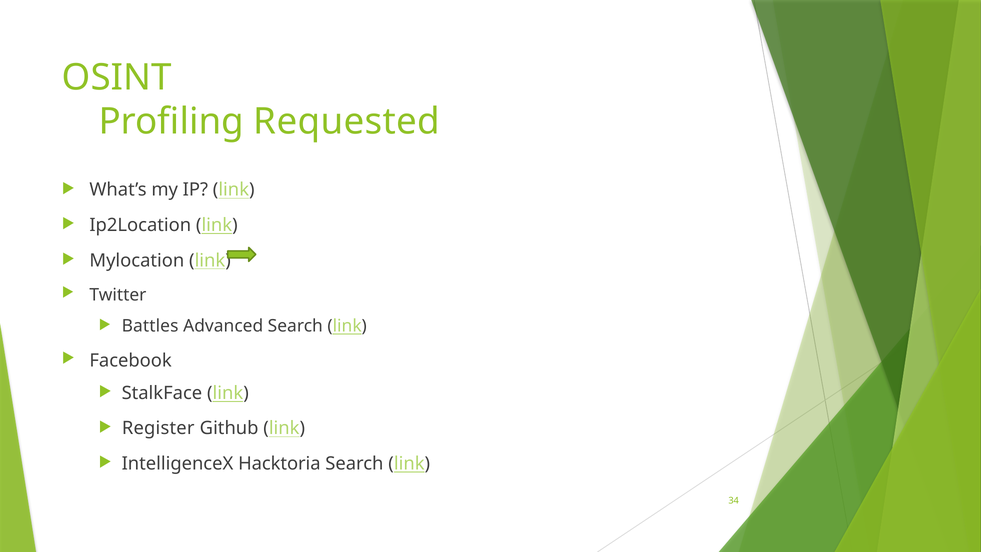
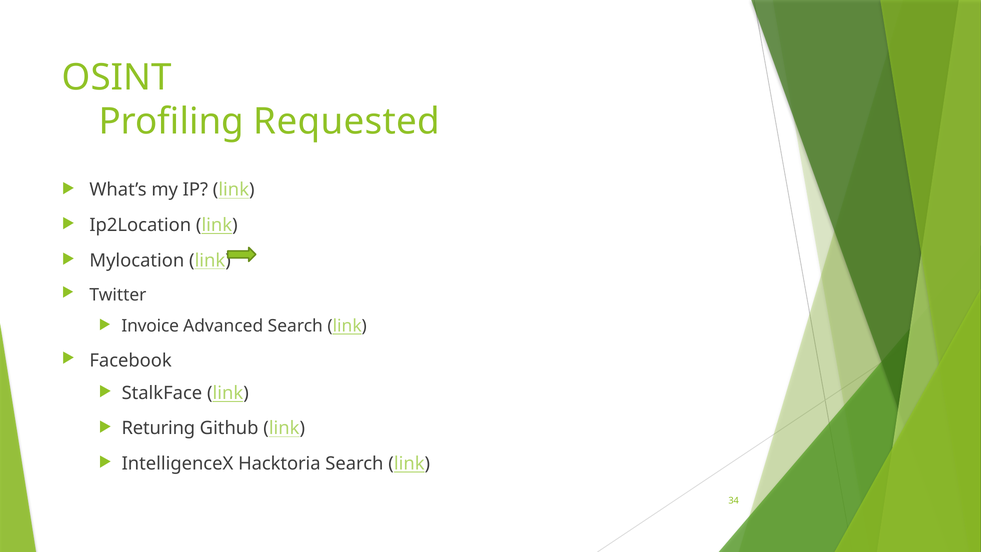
Battles: Battles -> Invoice
Register: Register -> Returing
